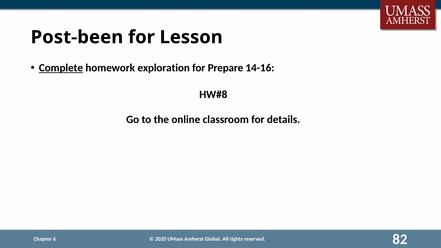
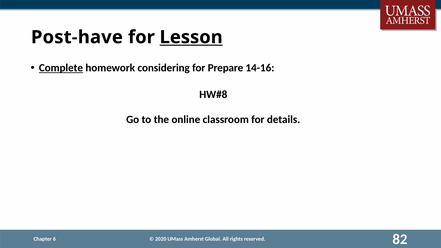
Post-been: Post-been -> Post-have
Lesson underline: none -> present
exploration: exploration -> considering
